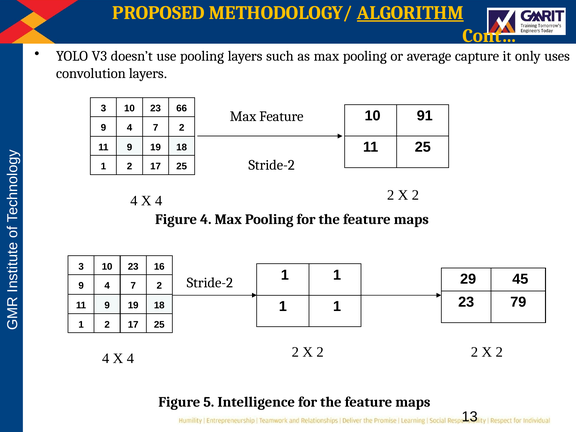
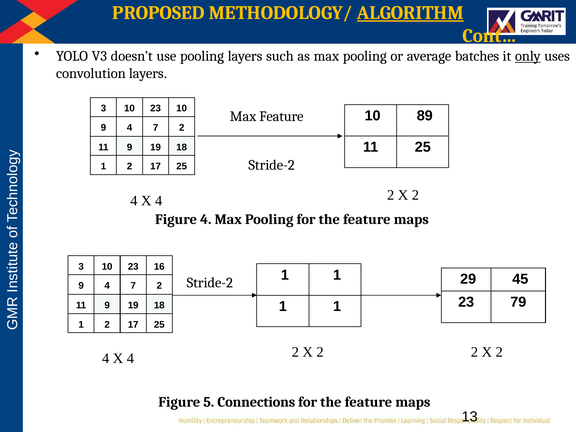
capture: capture -> batches
only underline: none -> present
23 66: 66 -> 10
91: 91 -> 89
Intelligence: Intelligence -> Connections
